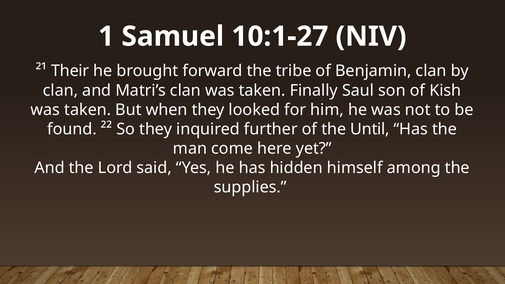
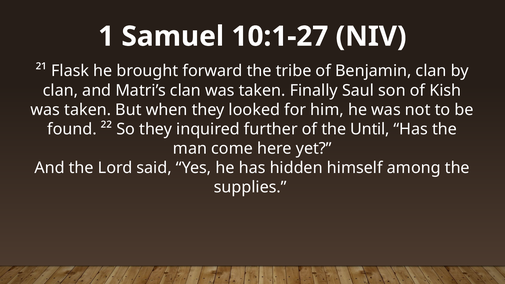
Their: Their -> Flask
